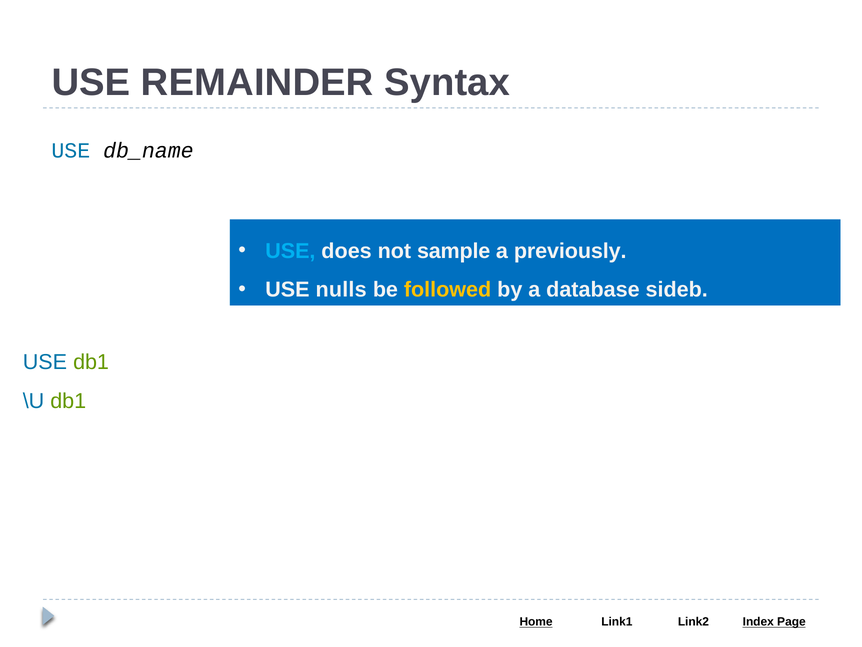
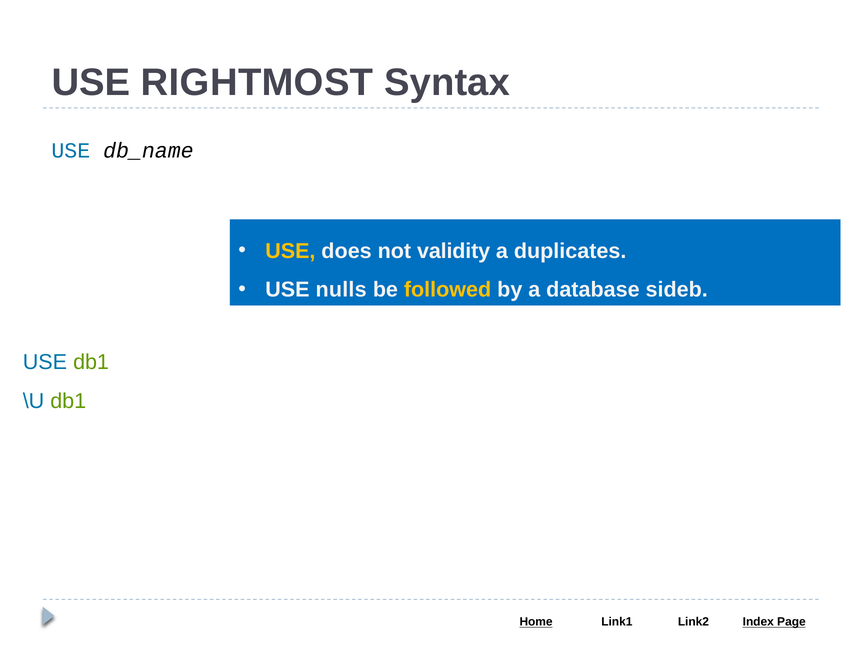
REMAINDER: REMAINDER -> RIGHTMOST
USE at (290, 251) colour: light blue -> yellow
sample: sample -> validity
previously: previously -> duplicates
